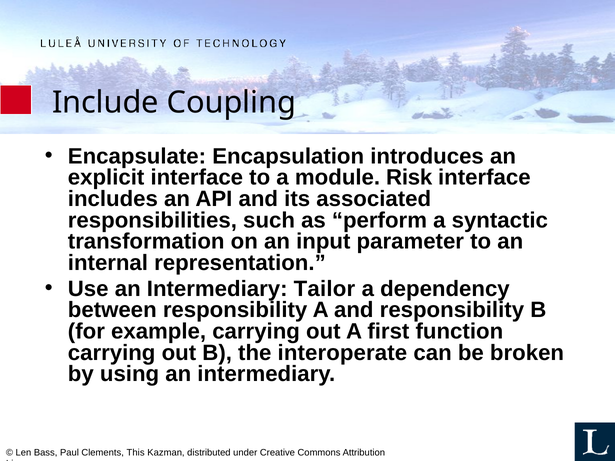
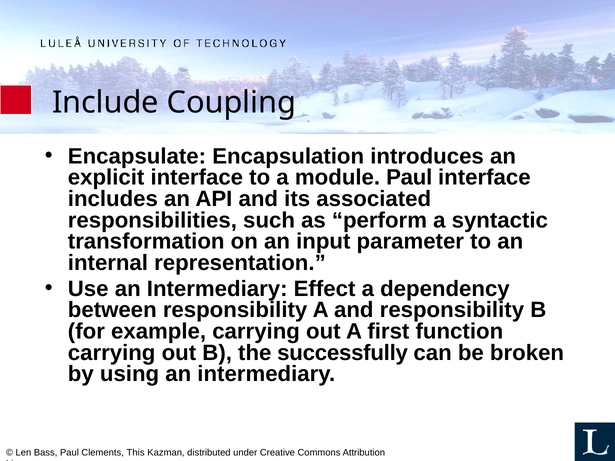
module Risk: Risk -> Paul
Tailor: Tailor -> Effect
interoperate: interoperate -> successfully
